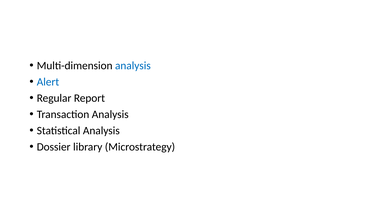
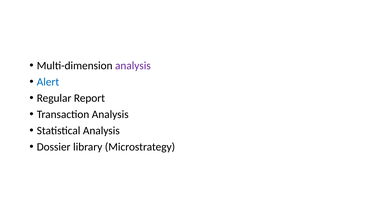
analysis at (133, 65) colour: blue -> purple
